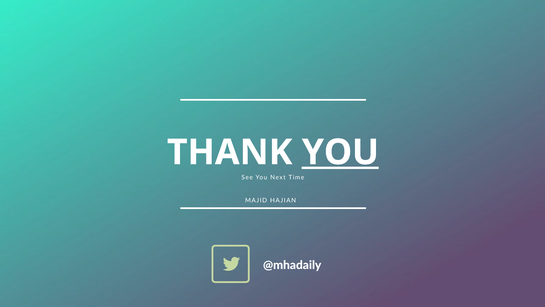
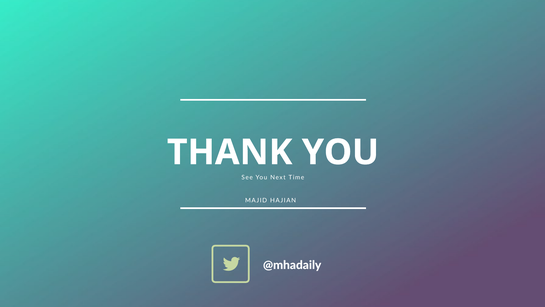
YOU at (340, 152) underline: present -> none
